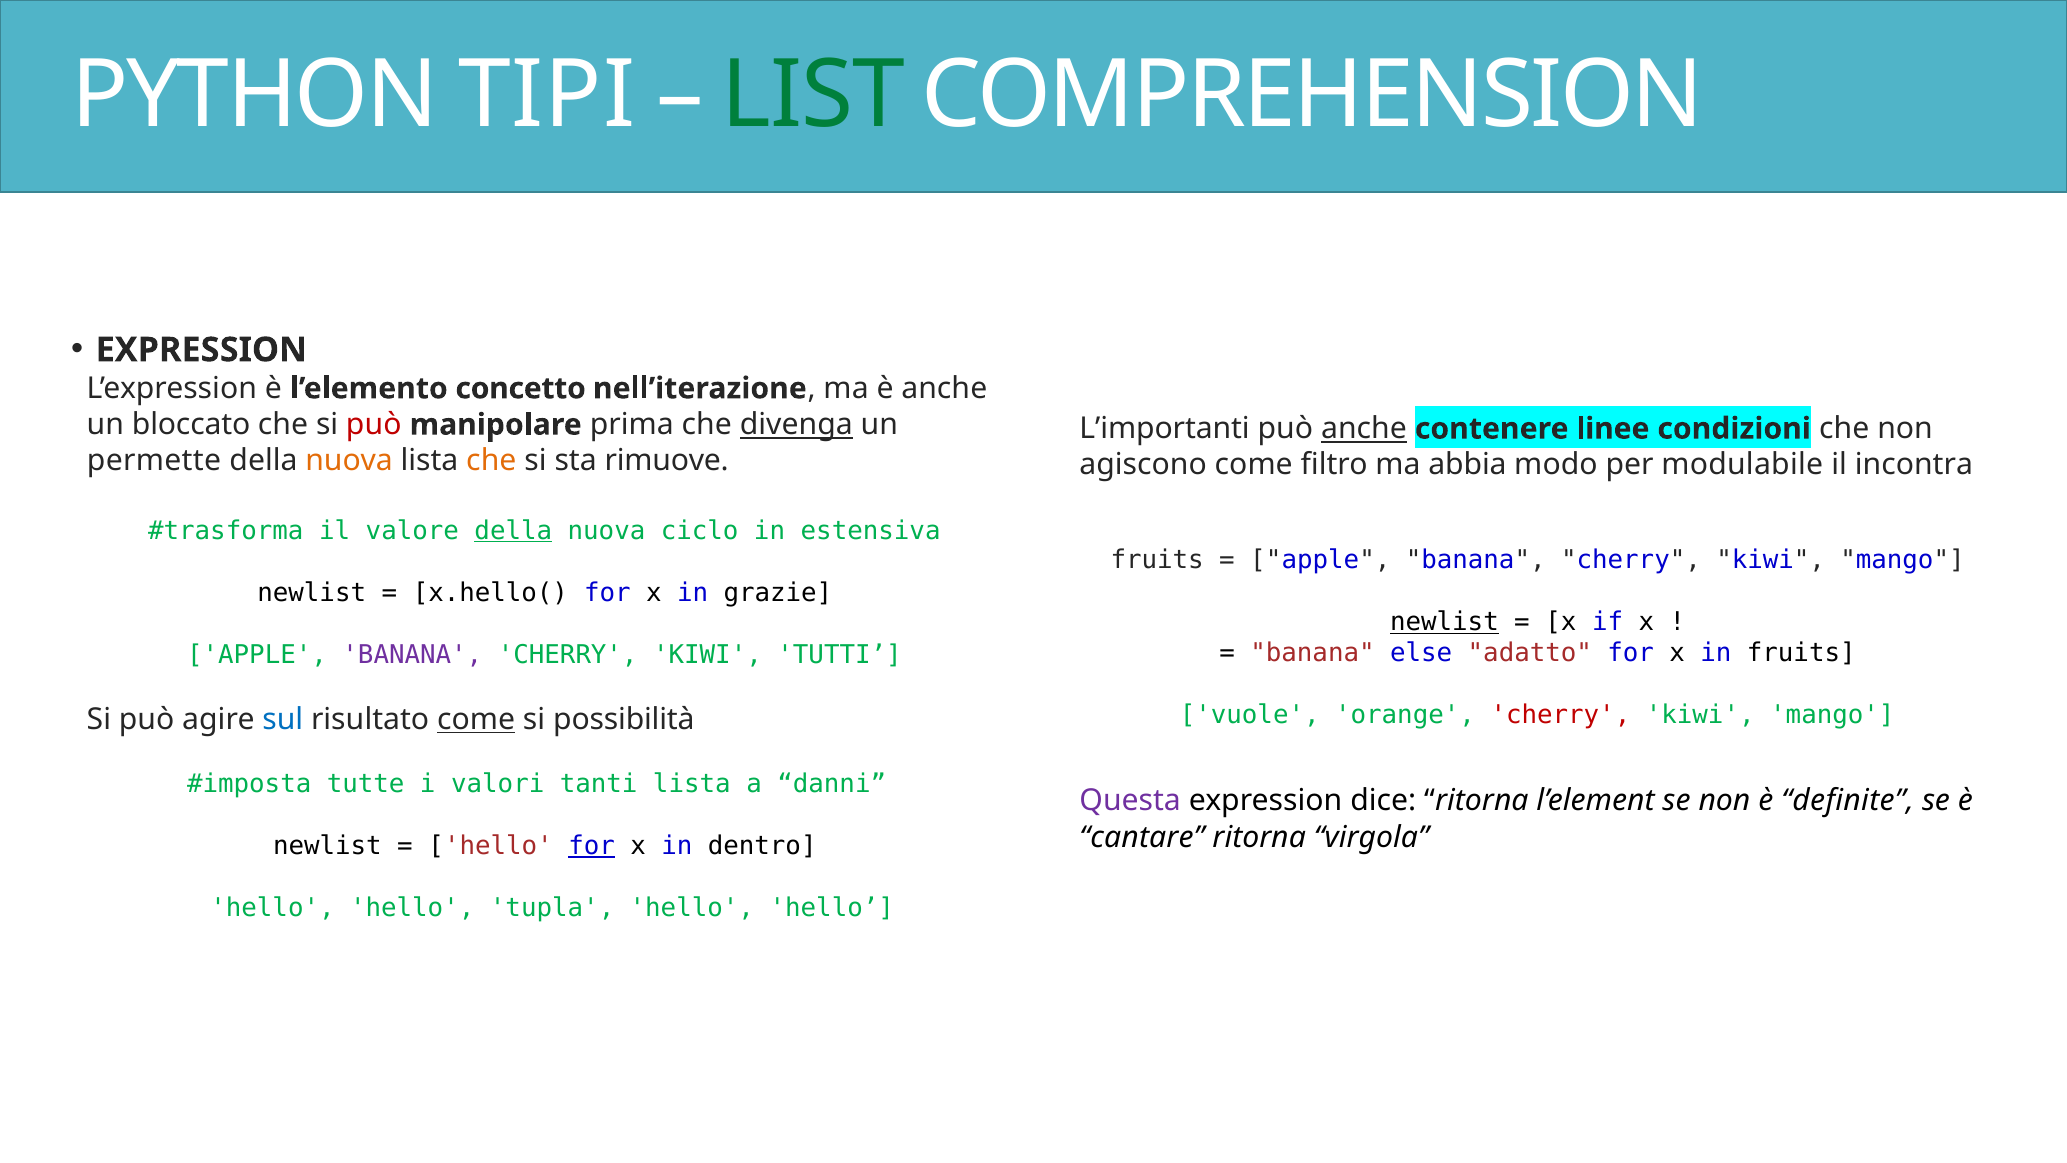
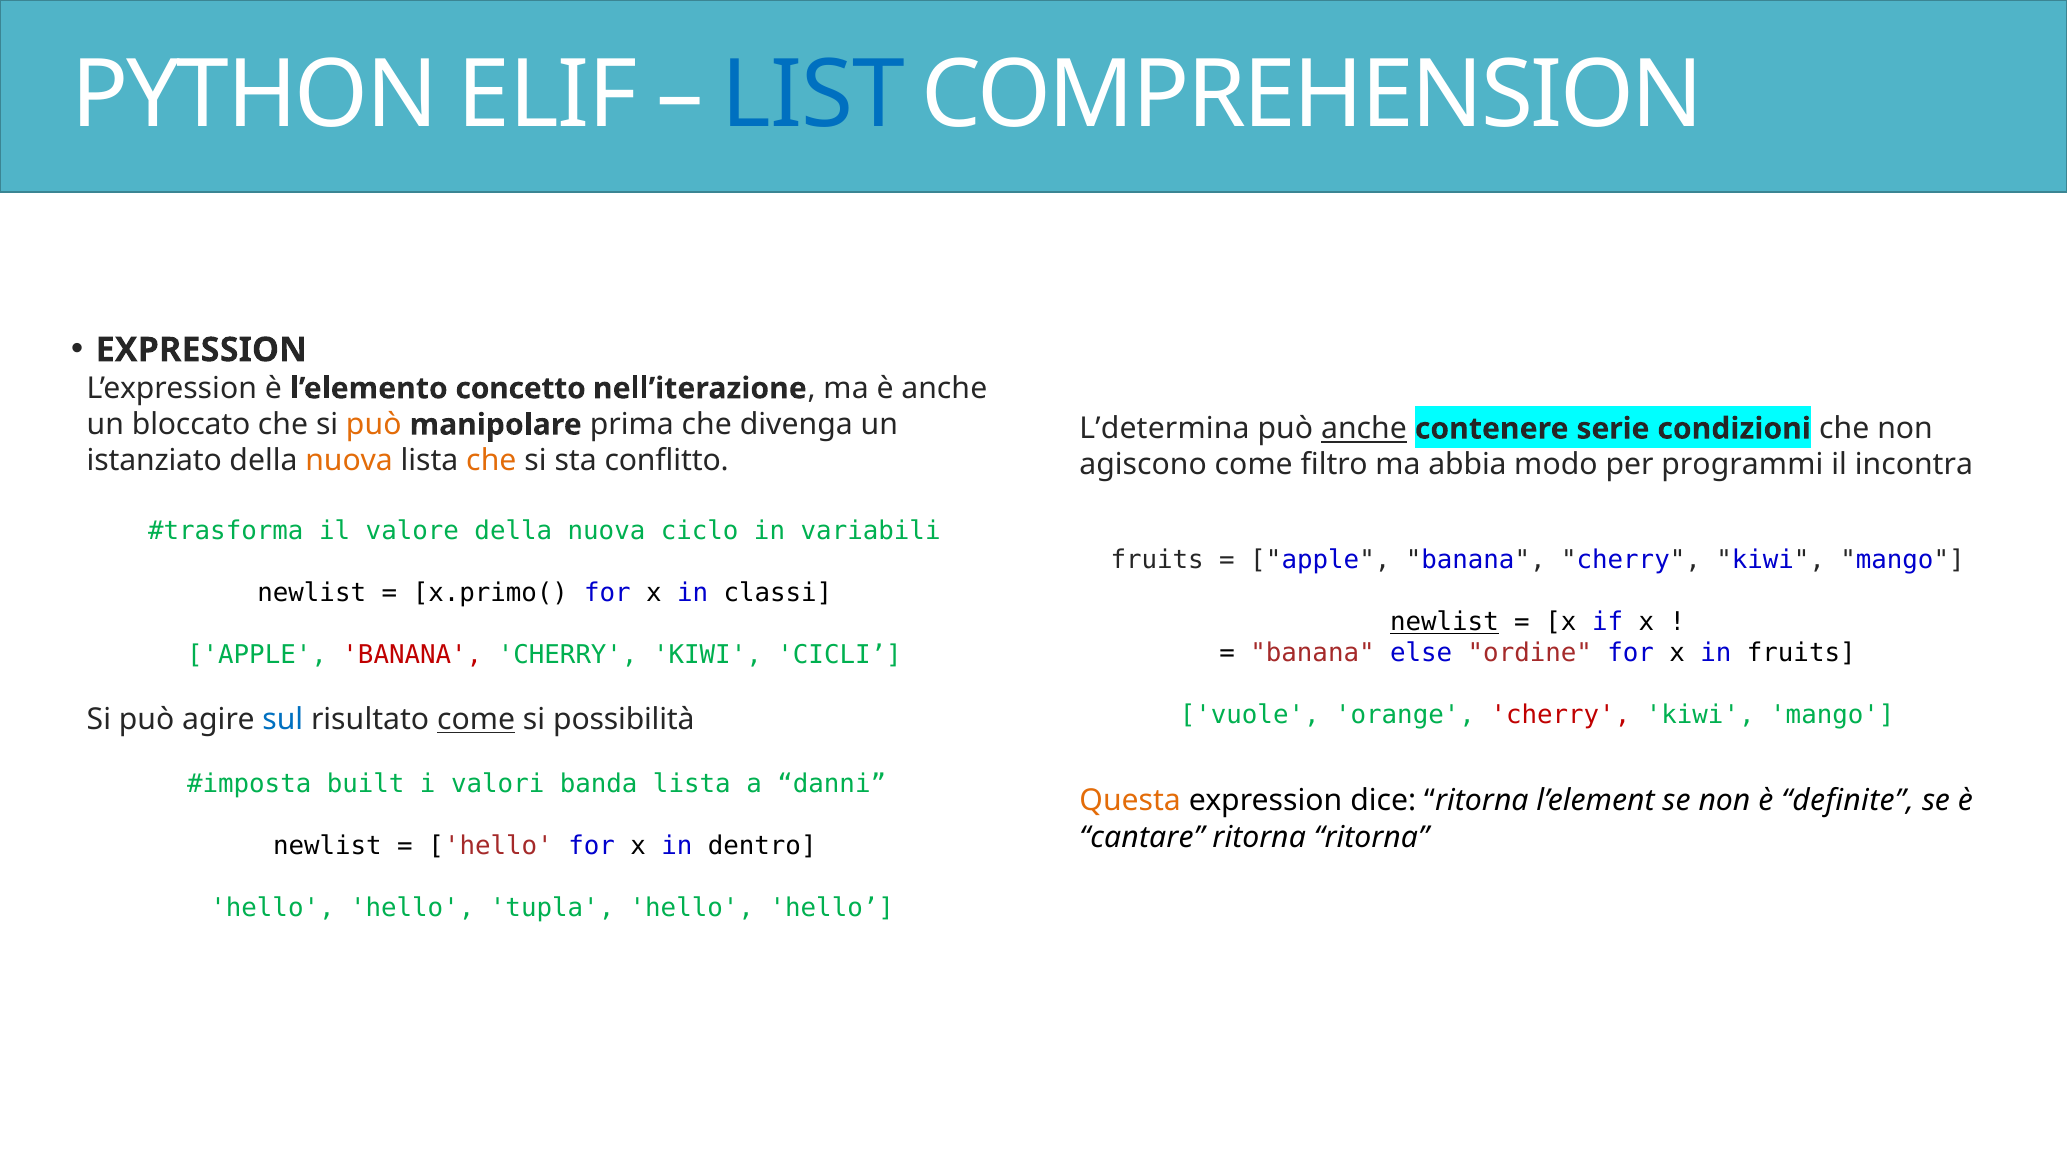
TIPI: TIPI -> ELIF
LIST colour: green -> blue
può at (374, 425) colour: red -> orange
divenga underline: present -> none
L’importanti: L’importanti -> L’determina
linee: linee -> serie
permette: permette -> istanziato
rimuove: rimuove -> conflitto
modulabile: modulabile -> programmi
della at (513, 530) underline: present -> none
estensiva: estensiva -> variabili
x.hello(: x.hello( -> x.primo(
grazie: grazie -> classi
adatto: adatto -> ordine
BANANA at (412, 654) colour: purple -> red
TUTTI: TUTTI -> CICLI
tutte: tutte -> built
tanti: tanti -> banda
Questa colour: purple -> orange
ritorna virgola: virgola -> ritorna
for at (592, 846) underline: present -> none
